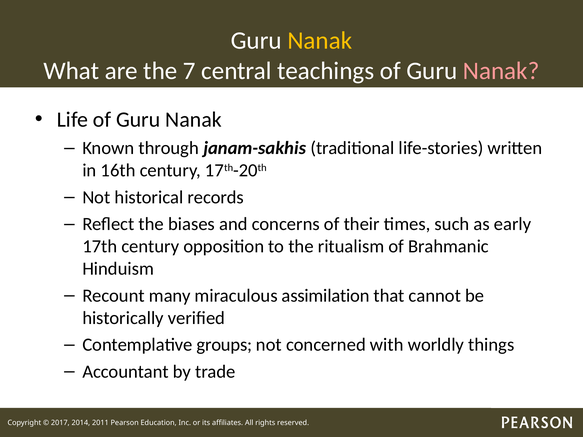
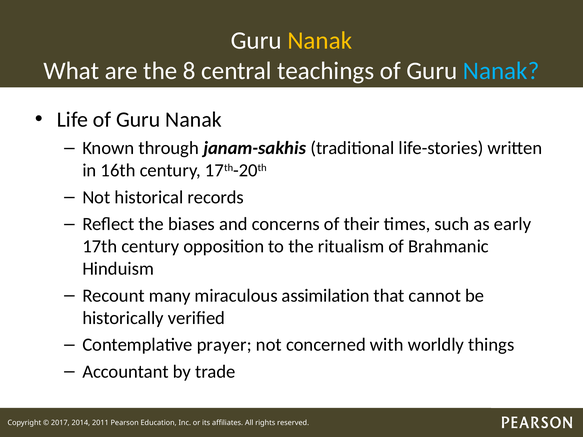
7: 7 -> 8
Nanak at (501, 71) colour: pink -> light blue
groups: groups -> prayer
